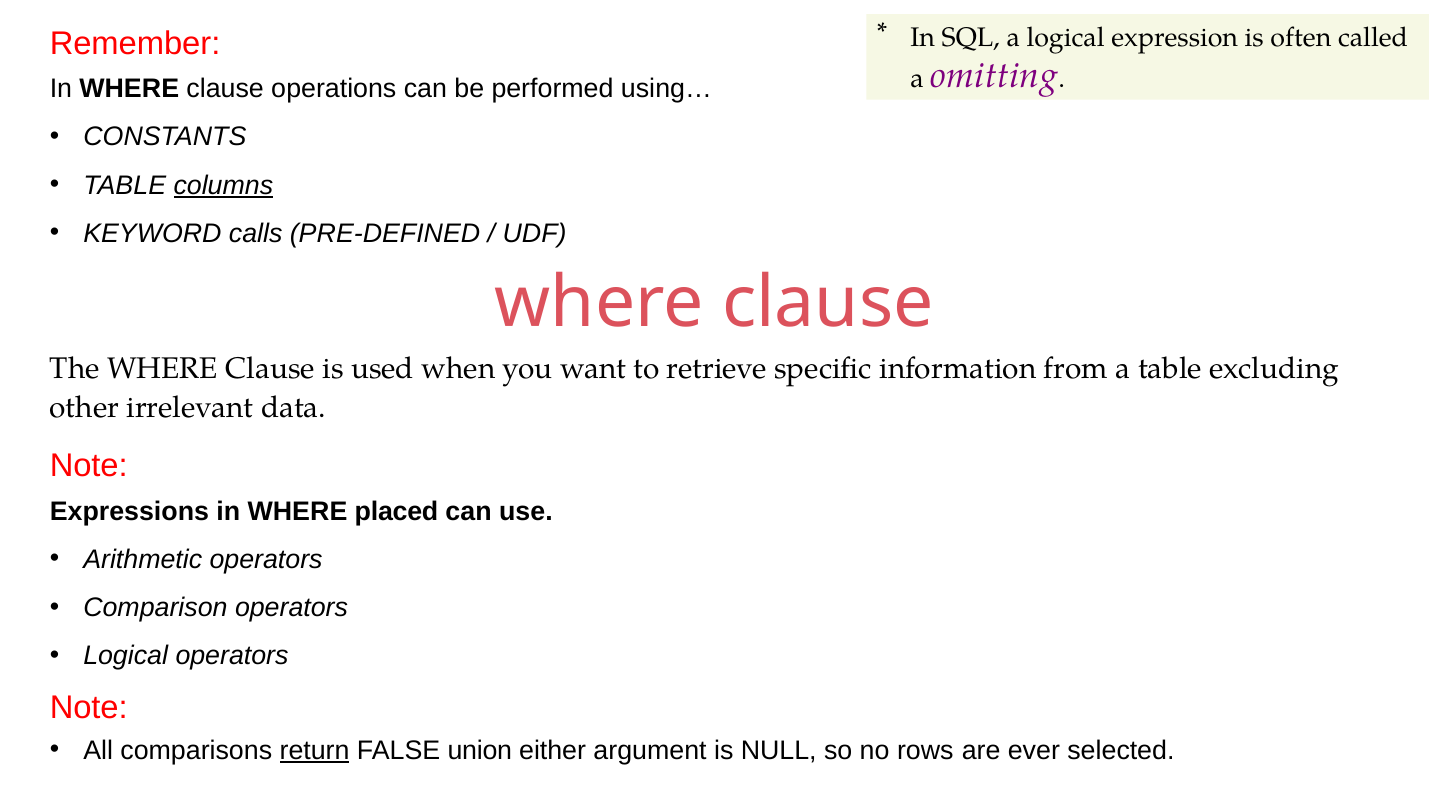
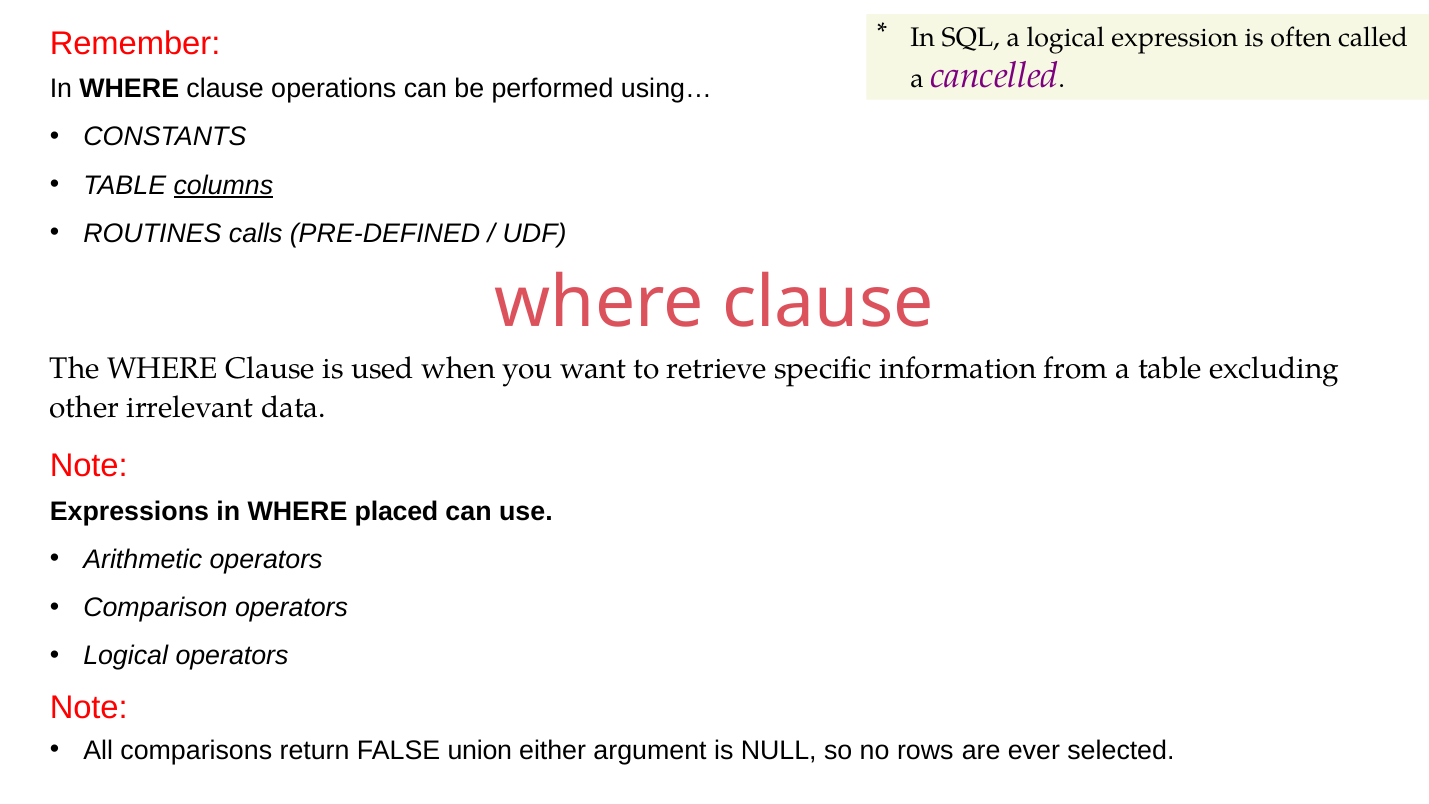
omitting: omitting -> cancelled
KEYWORD: KEYWORD -> ROUTINES
return underline: present -> none
